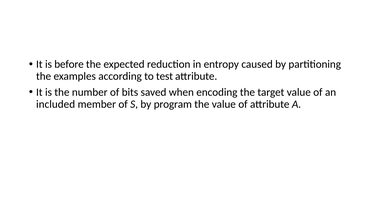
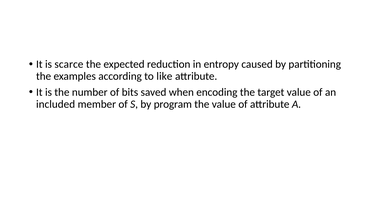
before: before -> scarce
test: test -> like
